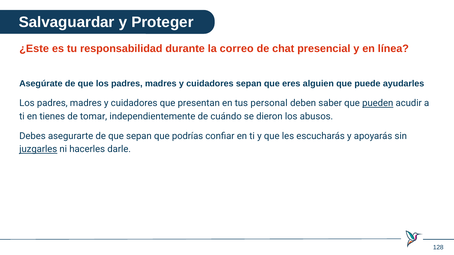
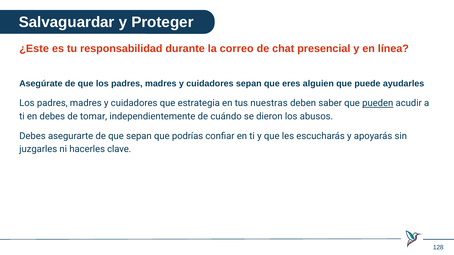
presentan: presentan -> estrategia
personal: personal -> nuestras
en tienes: tienes -> debes
juzgarles underline: present -> none
darle: darle -> clave
